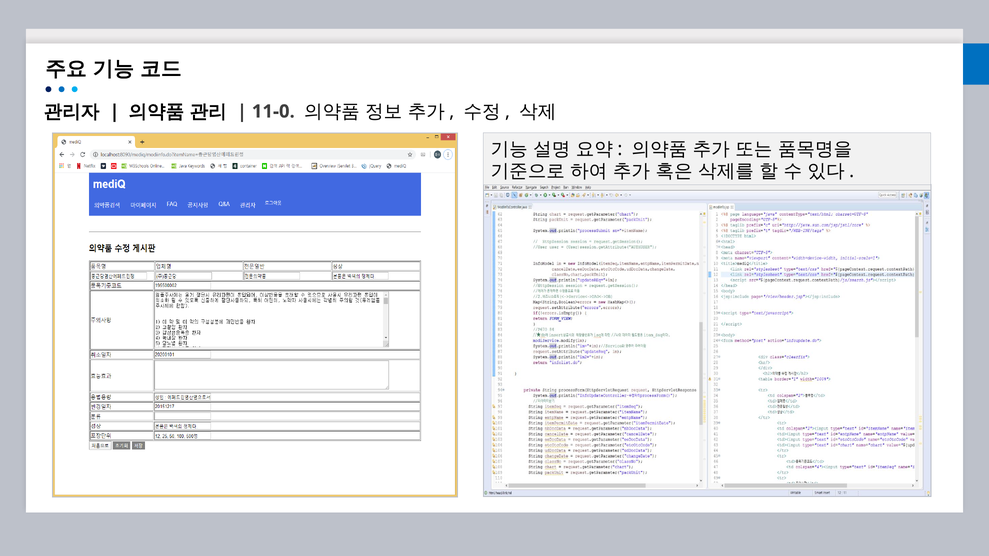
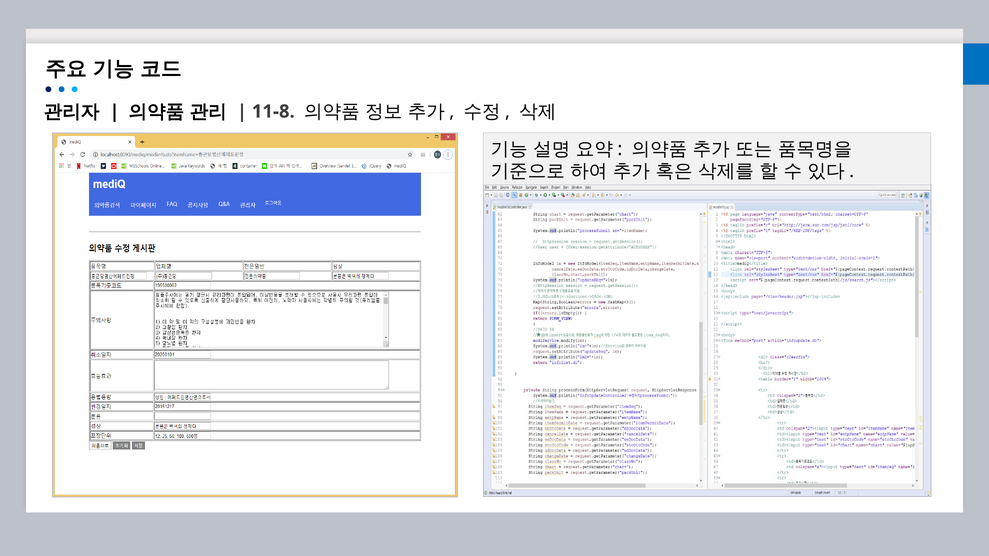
11-0: 11-0 -> 11-8
